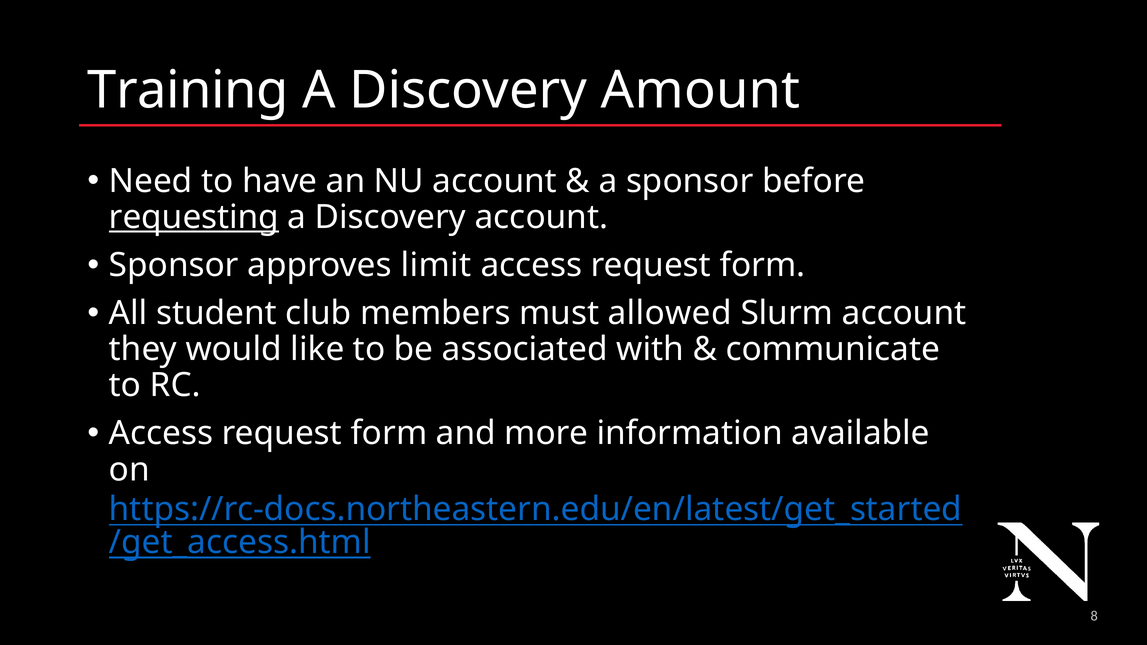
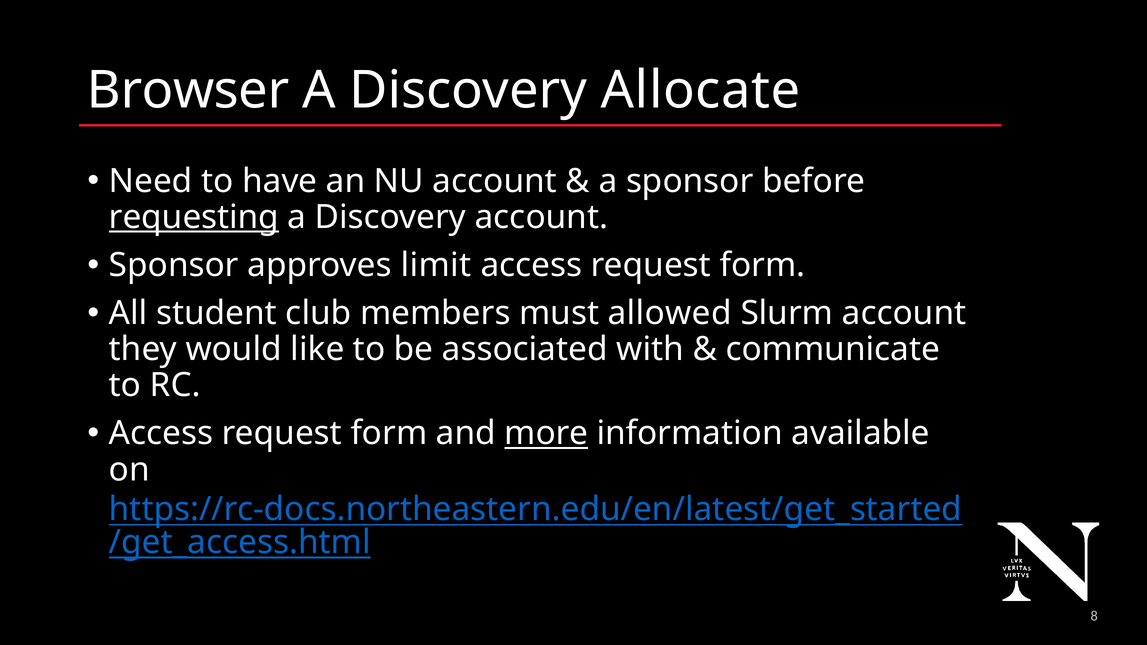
Training: Training -> Browser
Amount: Amount -> Allocate
more underline: none -> present
